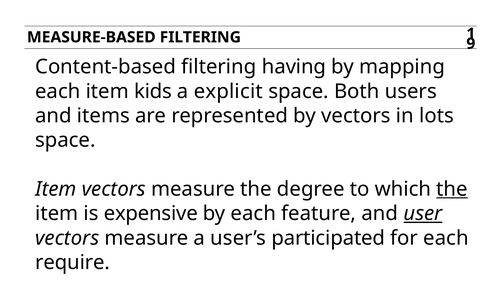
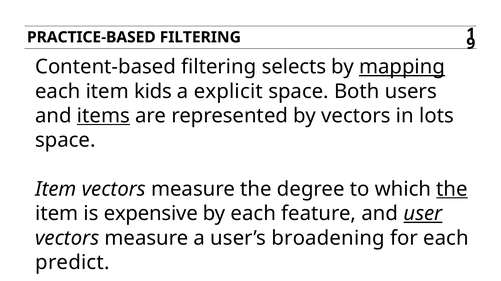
MEASURE-BASED: MEASURE-BASED -> PRACTICE-BASED
having: having -> selects
mapping underline: none -> present
items underline: none -> present
participated: participated -> broadening
require: require -> predict
